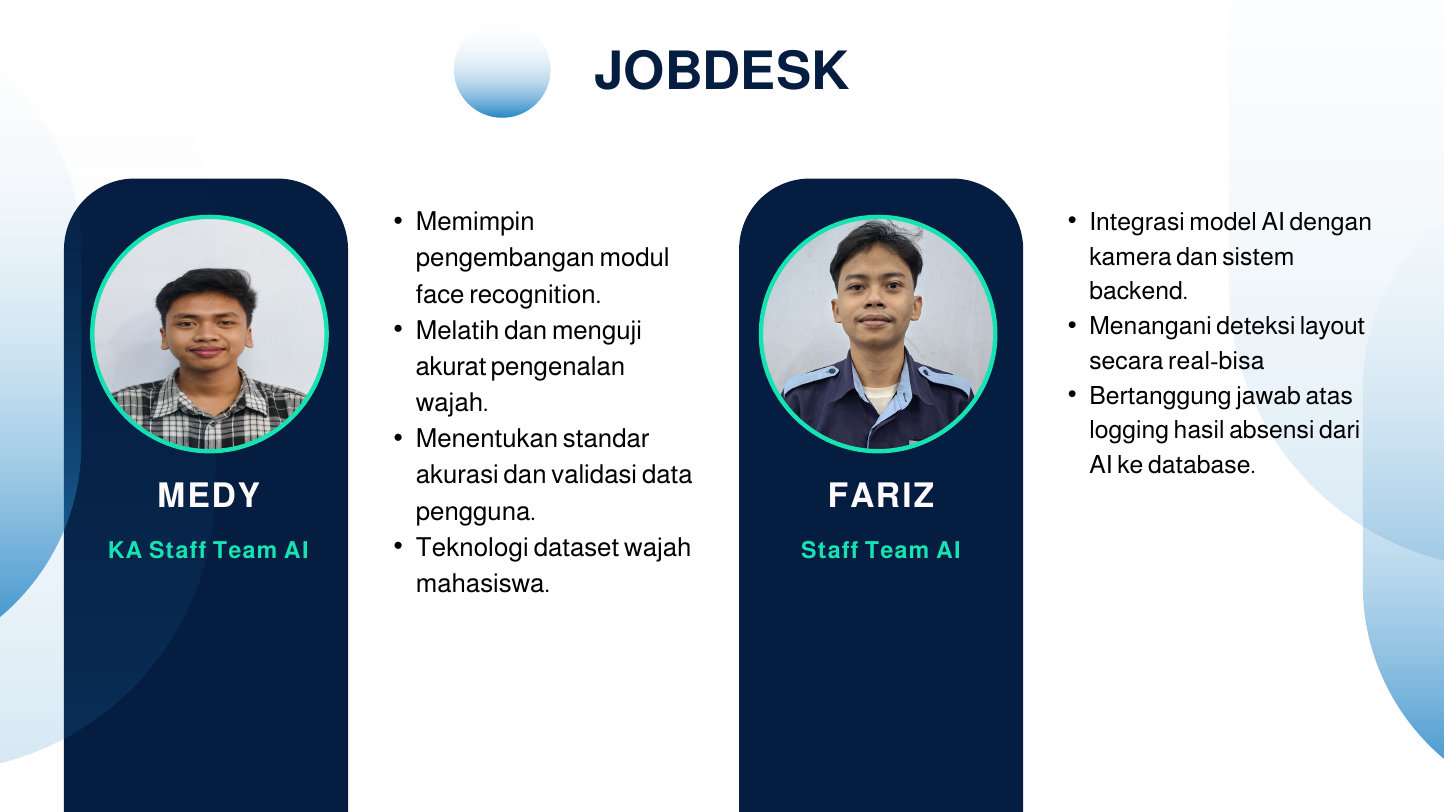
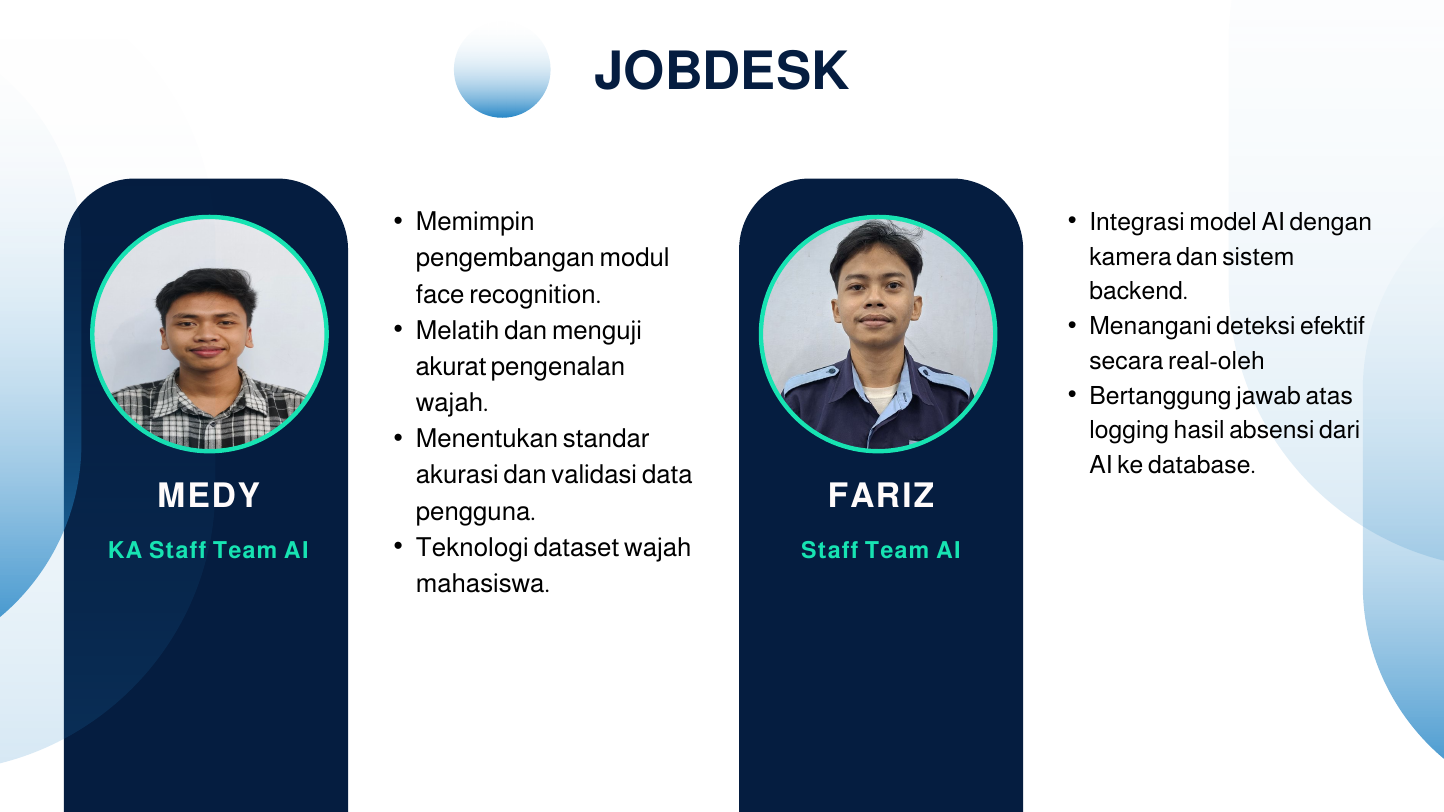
layout: layout -> efektif
real-bisa: real-bisa -> real-oleh
